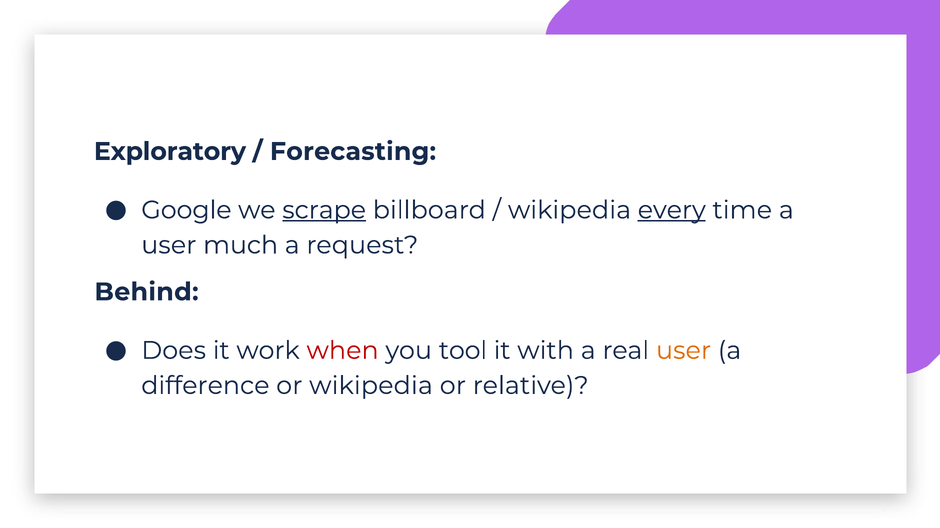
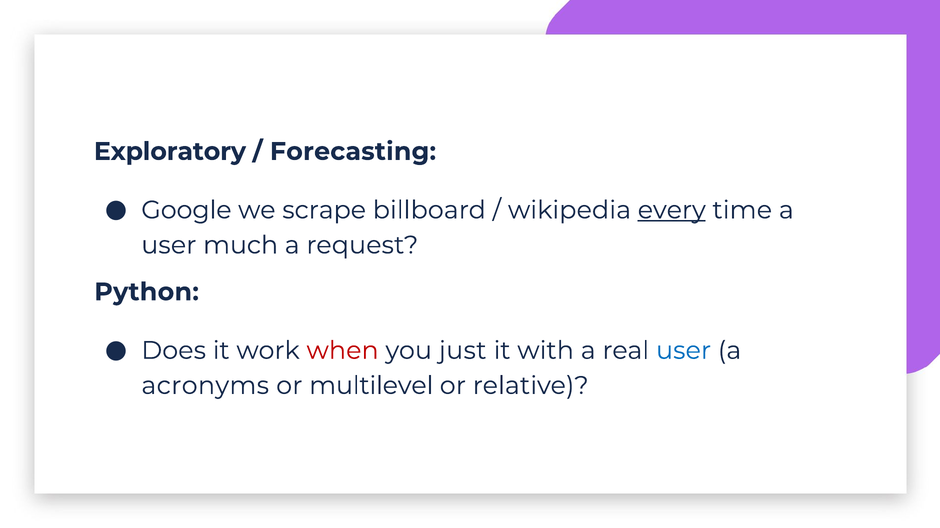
scrape underline: present -> none
Behind: Behind -> Python
tool: tool -> just
user at (684, 351) colour: orange -> blue
difference: difference -> acronyms
or wikipedia: wikipedia -> multilevel
